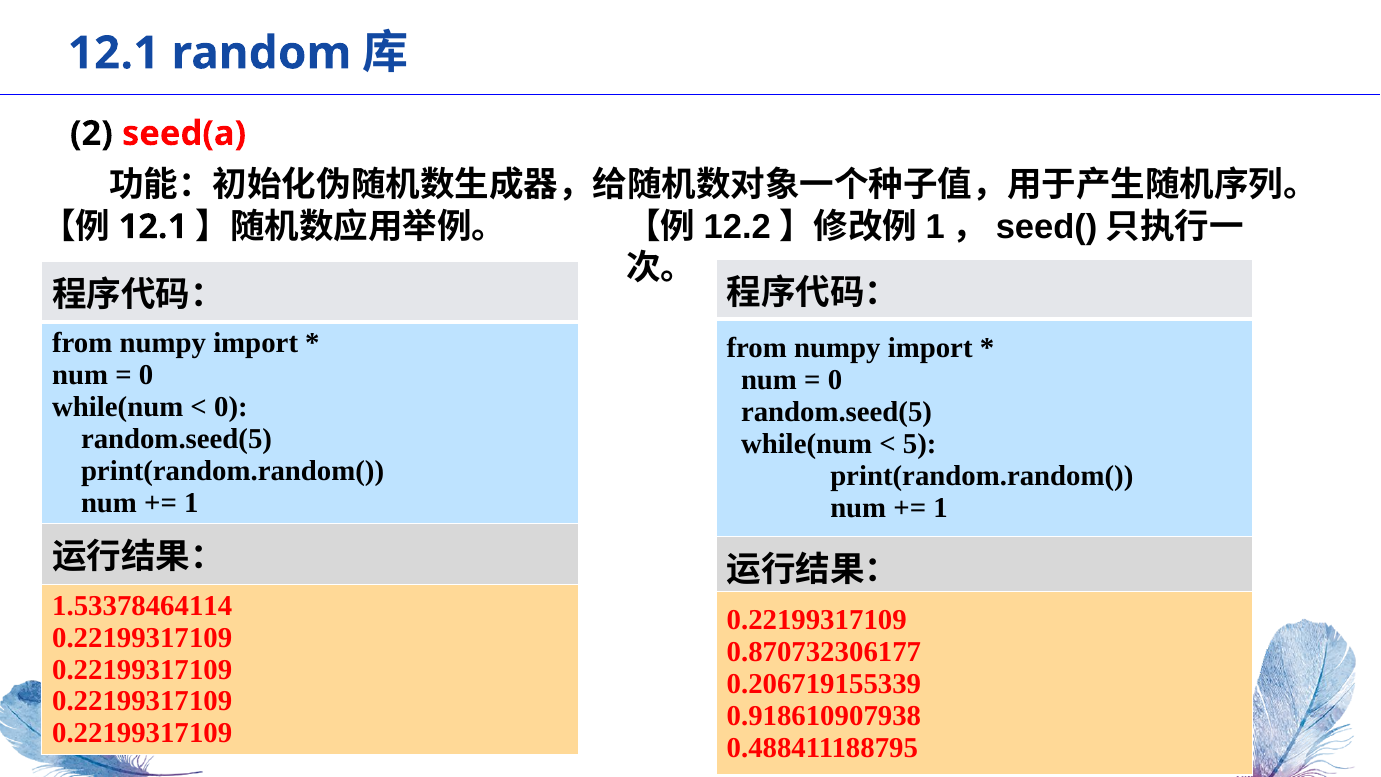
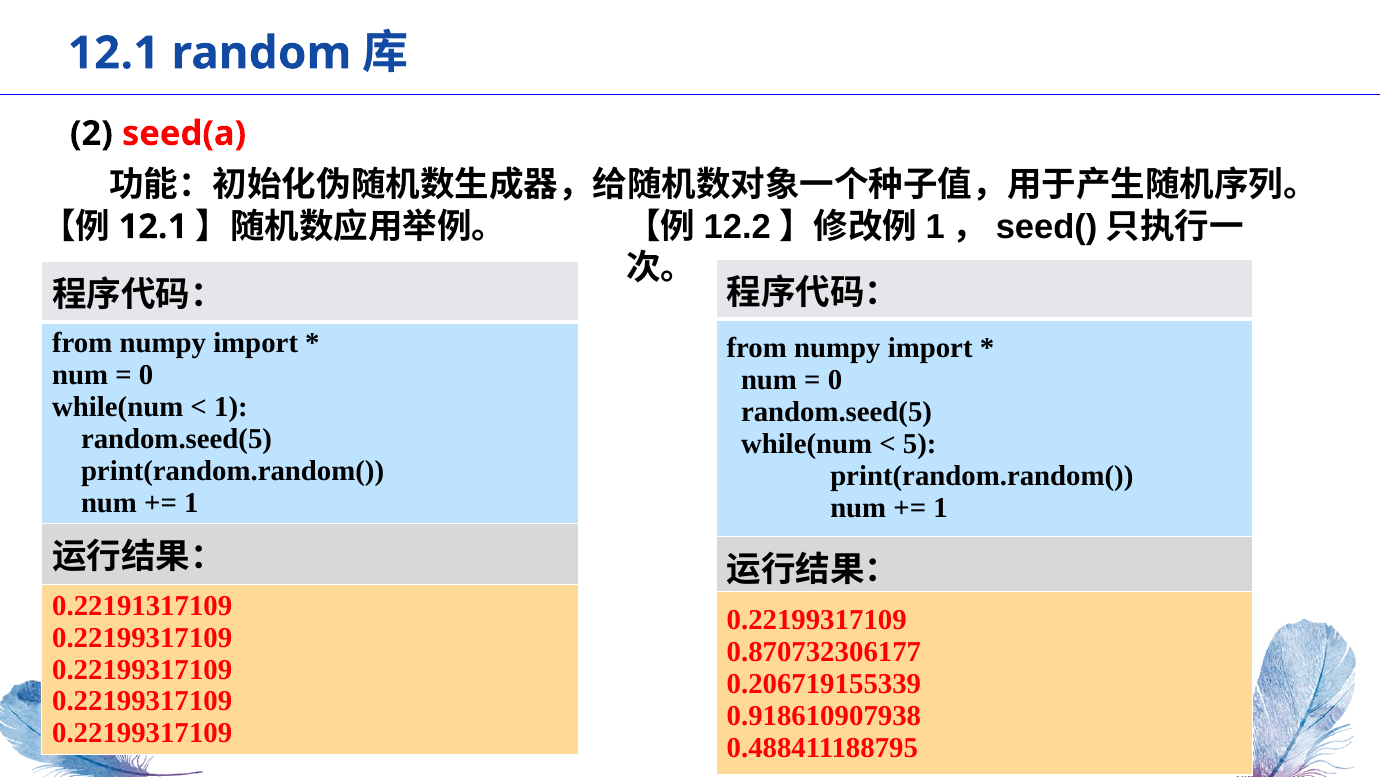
0 at (231, 407): 0 -> 1
1.53378464114: 1.53378464114 -> 0.22191317109
